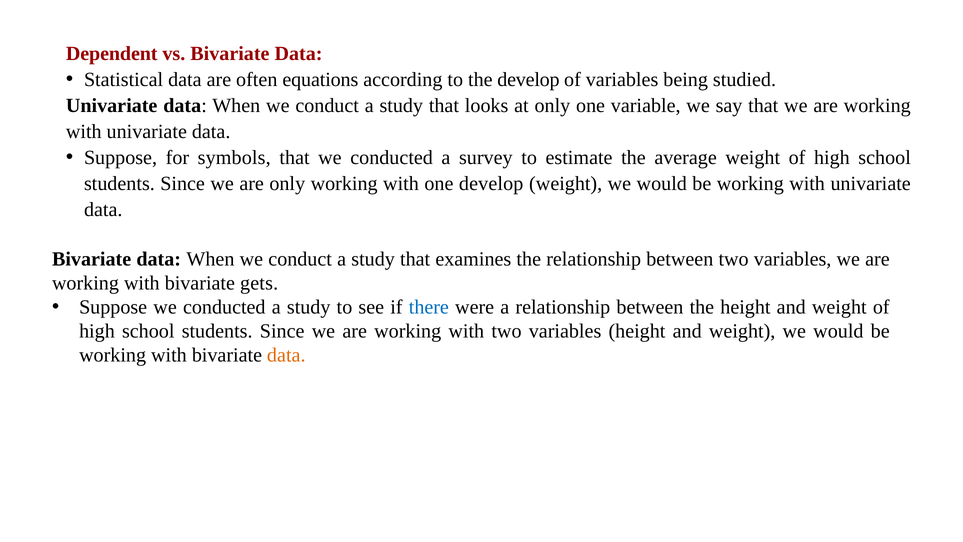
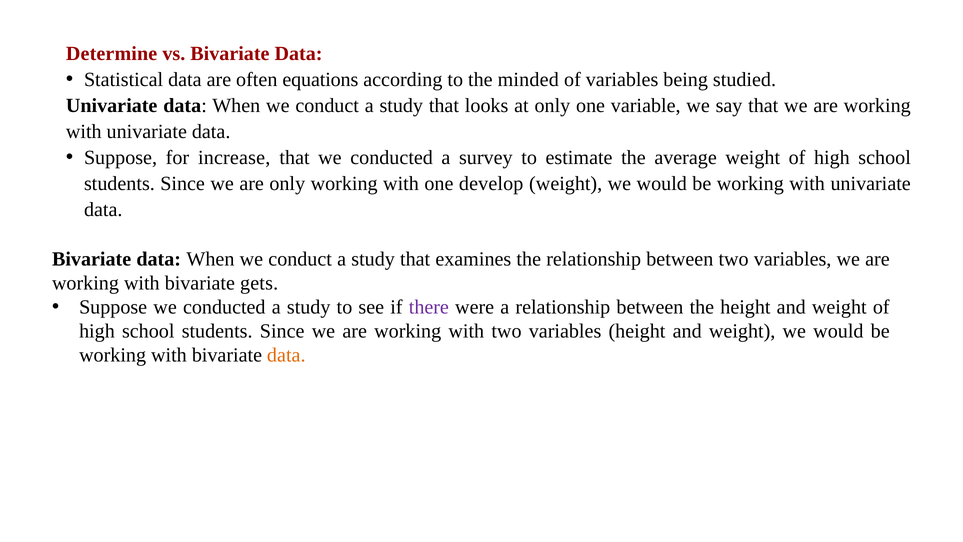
Dependent: Dependent -> Determine
the develop: develop -> minded
symbols: symbols -> increase
there colour: blue -> purple
